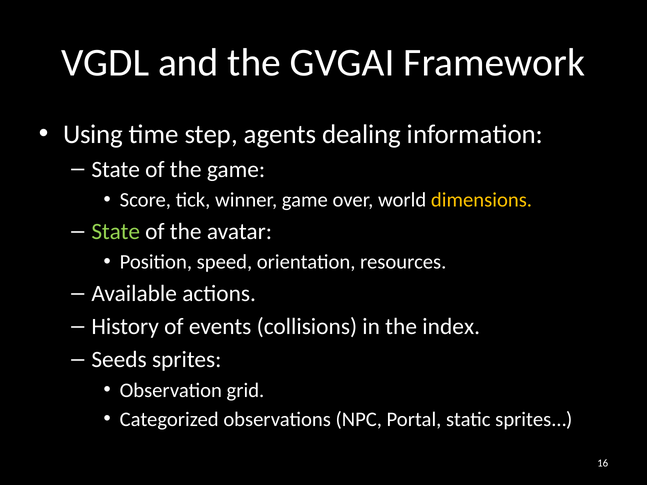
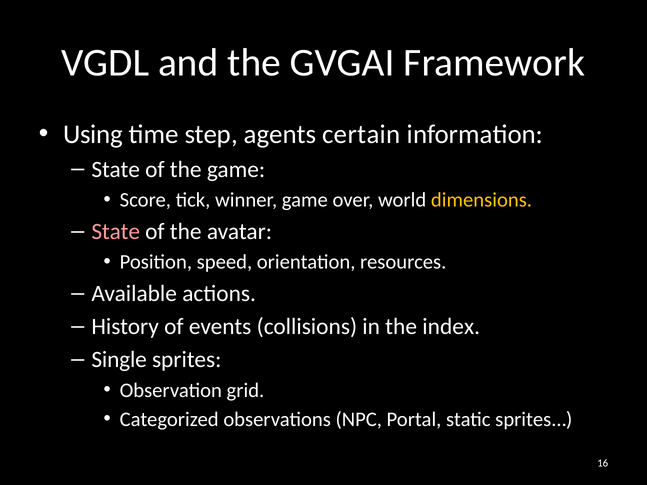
dealing: dealing -> certain
State at (116, 232) colour: light green -> pink
Seeds: Seeds -> Single
